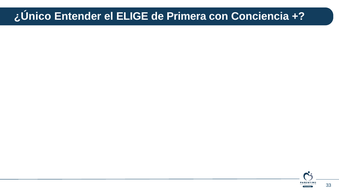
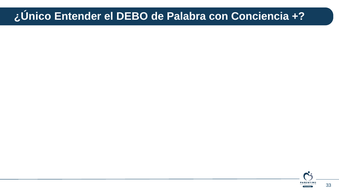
ELIGE: ELIGE -> DEBO
Primera: Primera -> Palabra
